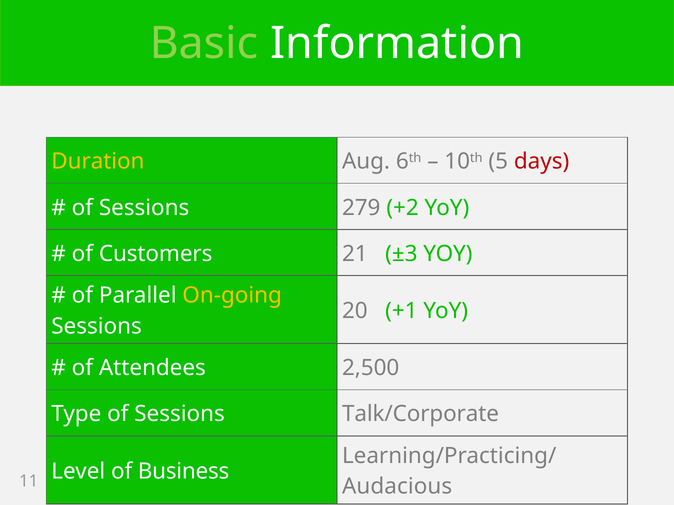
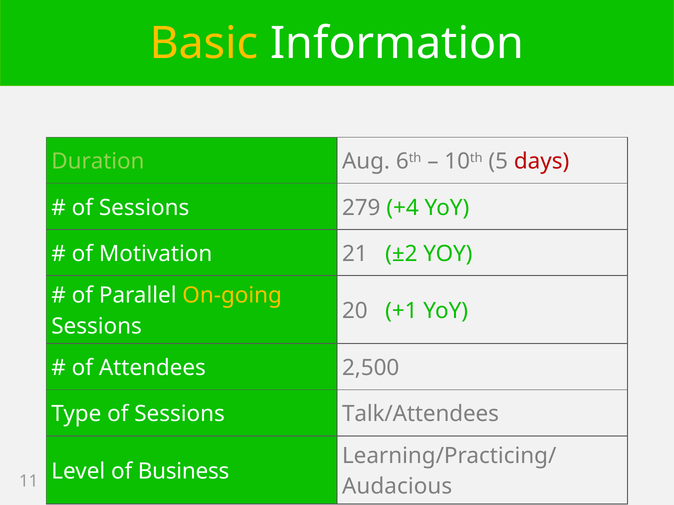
Basic colour: light green -> yellow
Duration colour: yellow -> light green
+2: +2 -> +4
Customers: Customers -> Motivation
±3: ±3 -> ±2
Talk/Corporate: Talk/Corporate -> Talk/Attendees
